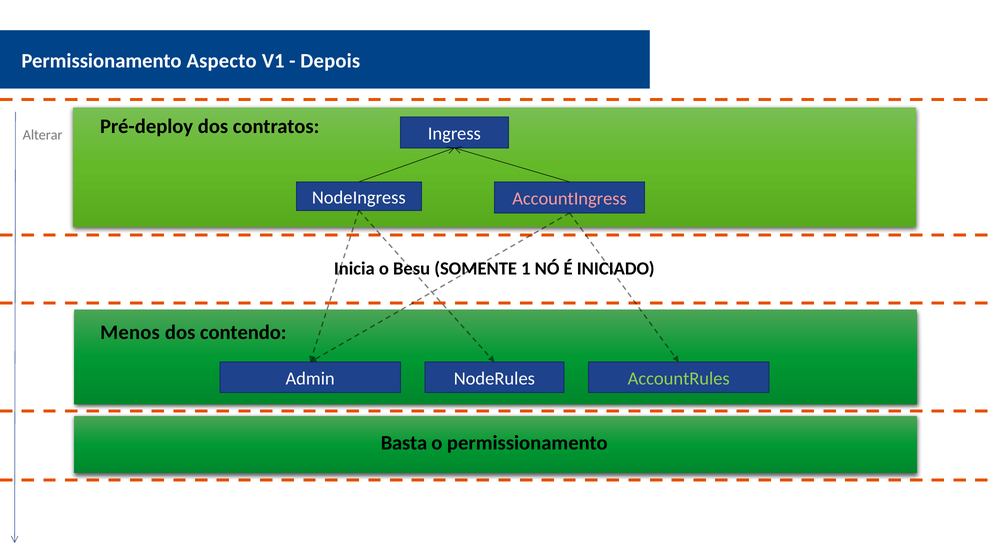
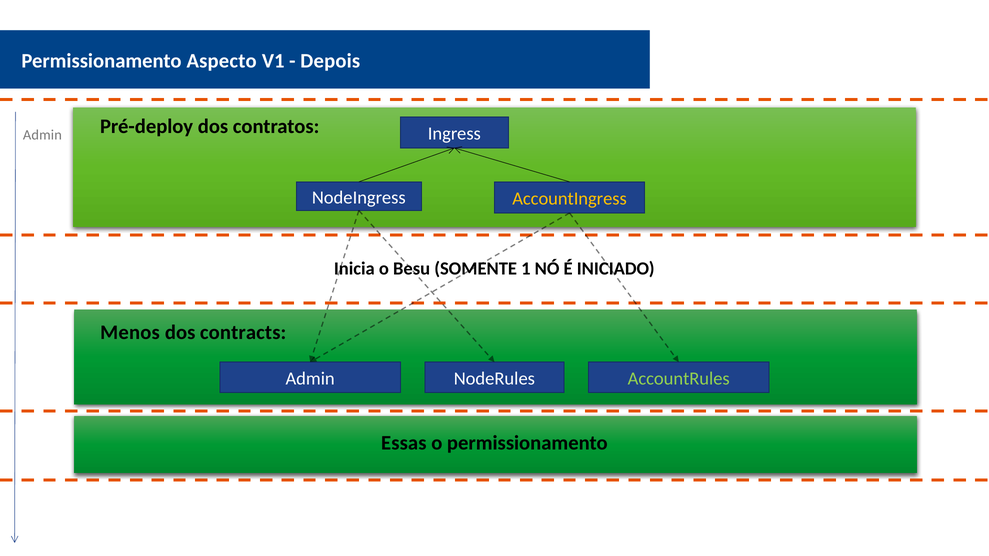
Alterar at (43, 135): Alterar -> Admin
AccountIngress colour: pink -> yellow
contendo: contendo -> contracts
Basta: Basta -> Essas
